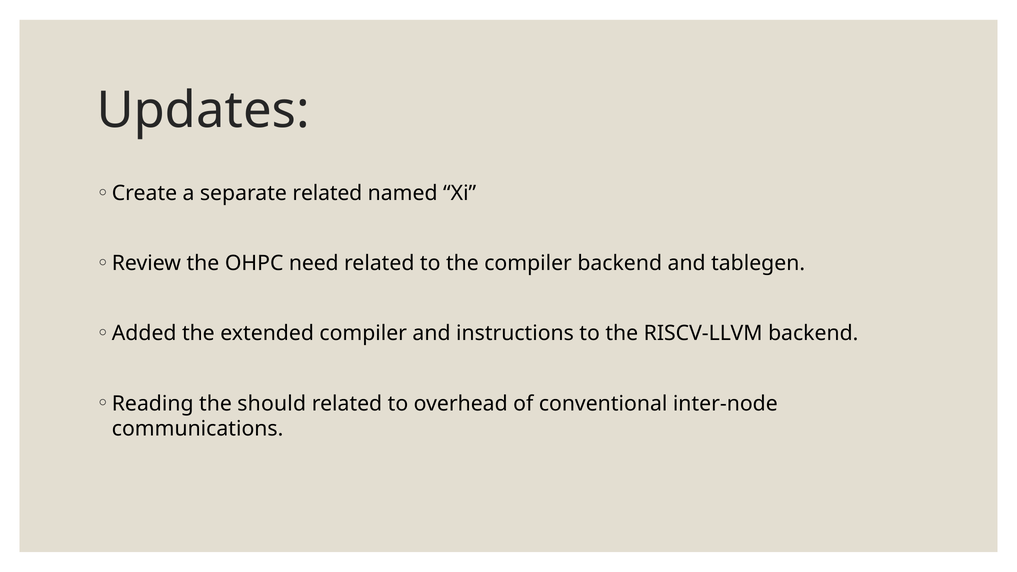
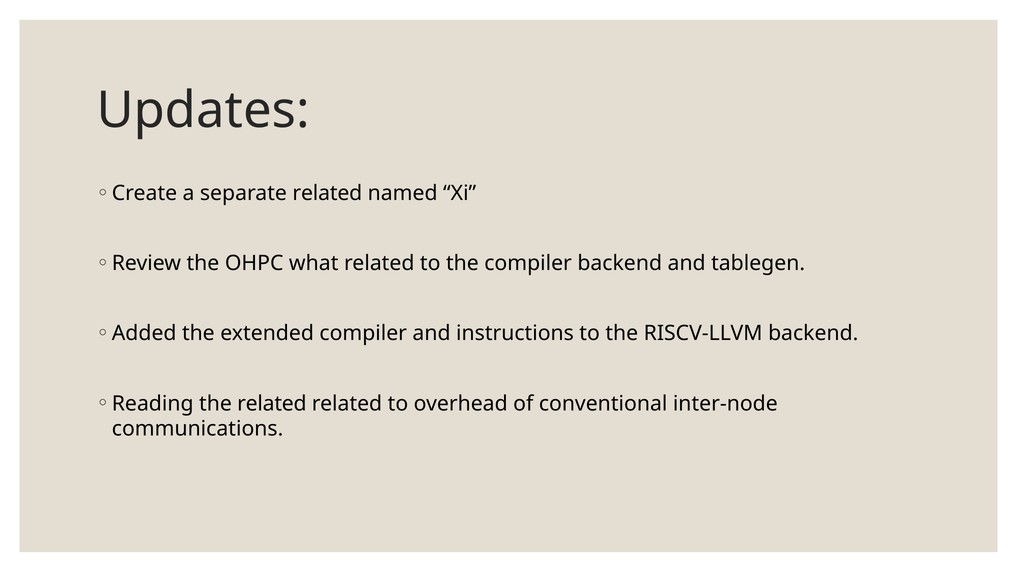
need: need -> what
the should: should -> related
